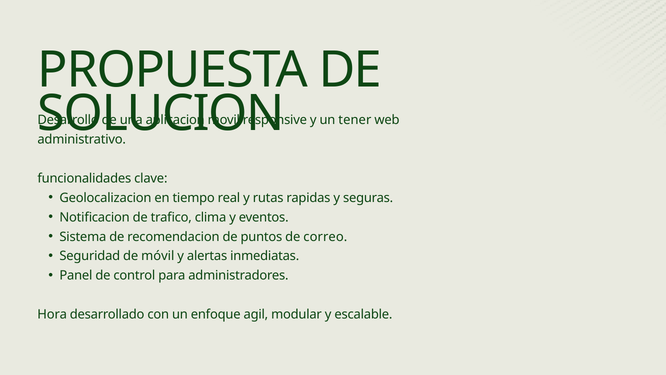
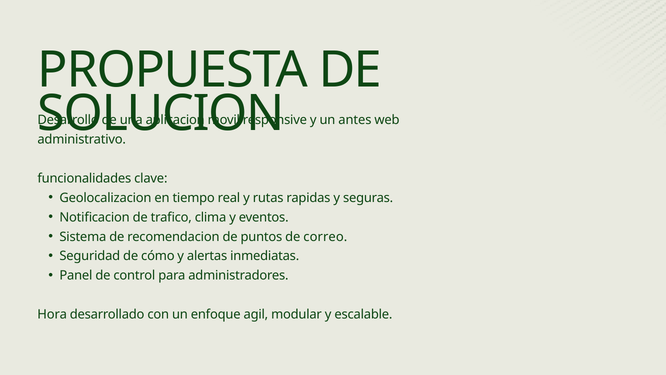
tener: tener -> antes
móvil: móvil -> cómo
